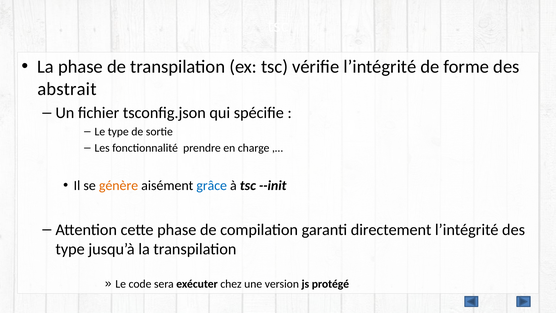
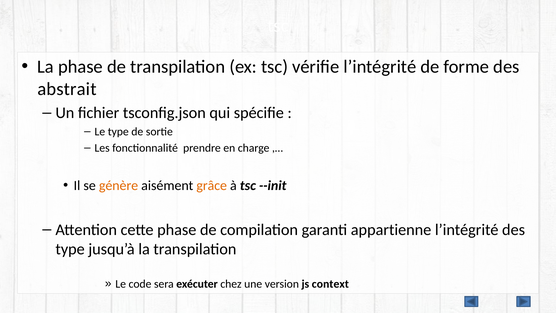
grâce colour: blue -> orange
directement: directement -> appartienne
protégé: protégé -> context
